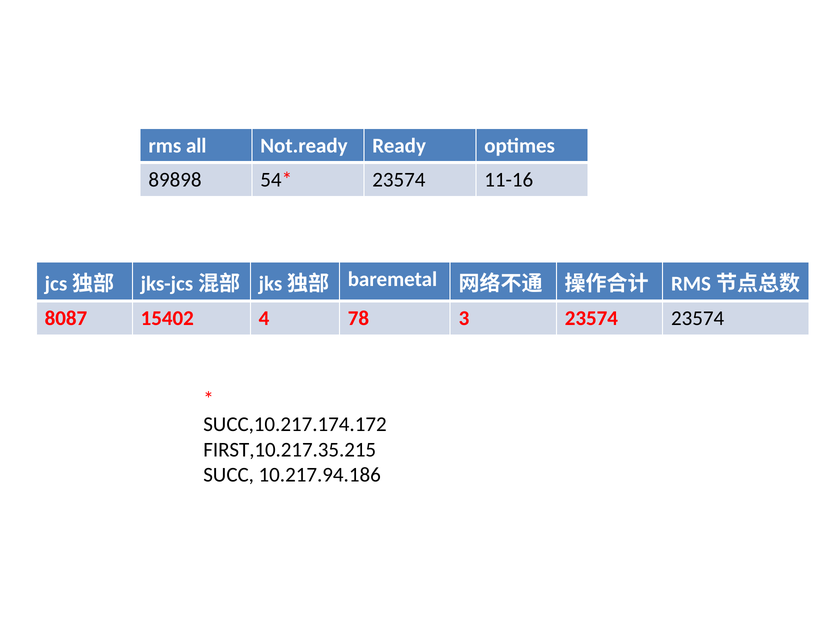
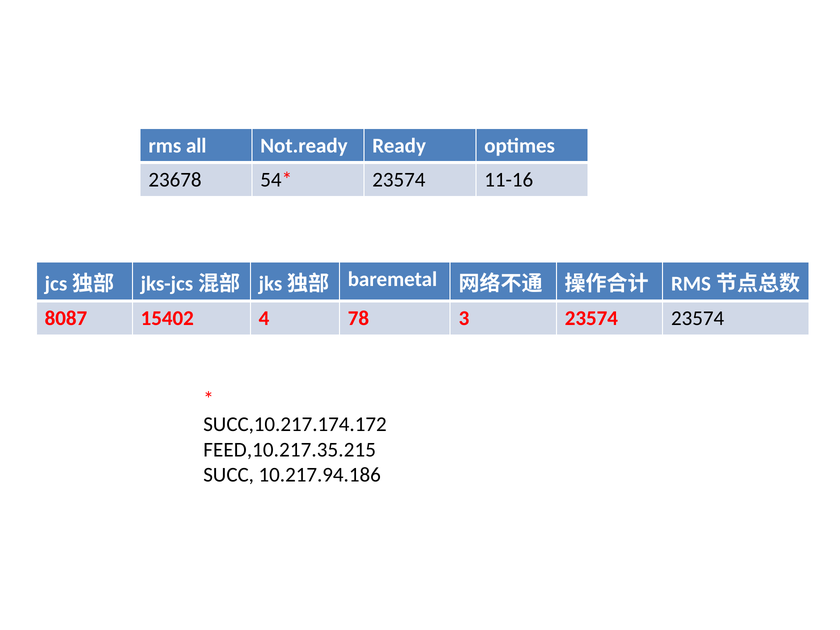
89898: 89898 -> 23678
FIRST,10.217.35.215: FIRST,10.217.35.215 -> FEED,10.217.35.215
